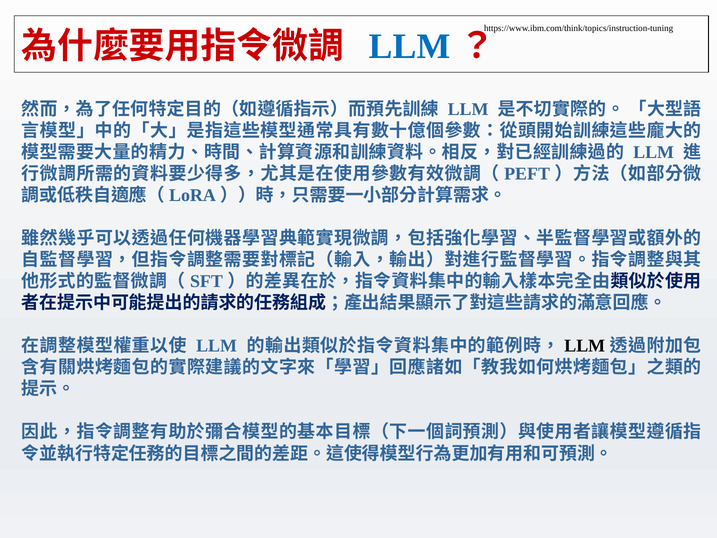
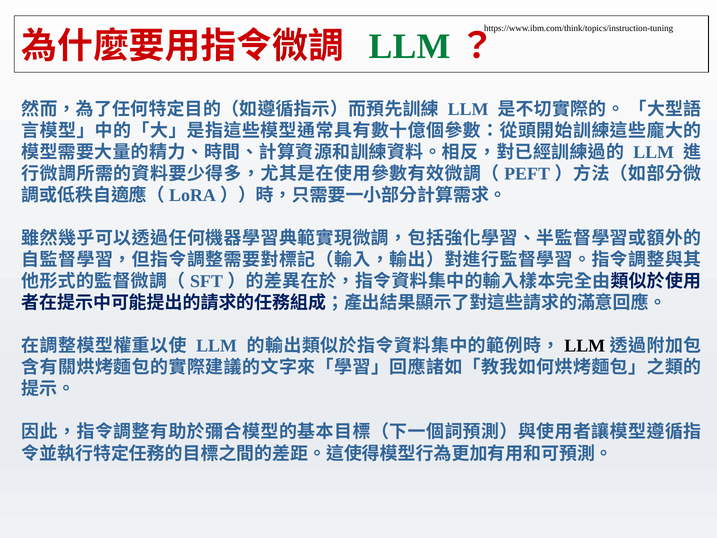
LLM at (410, 46) colour: blue -> green
